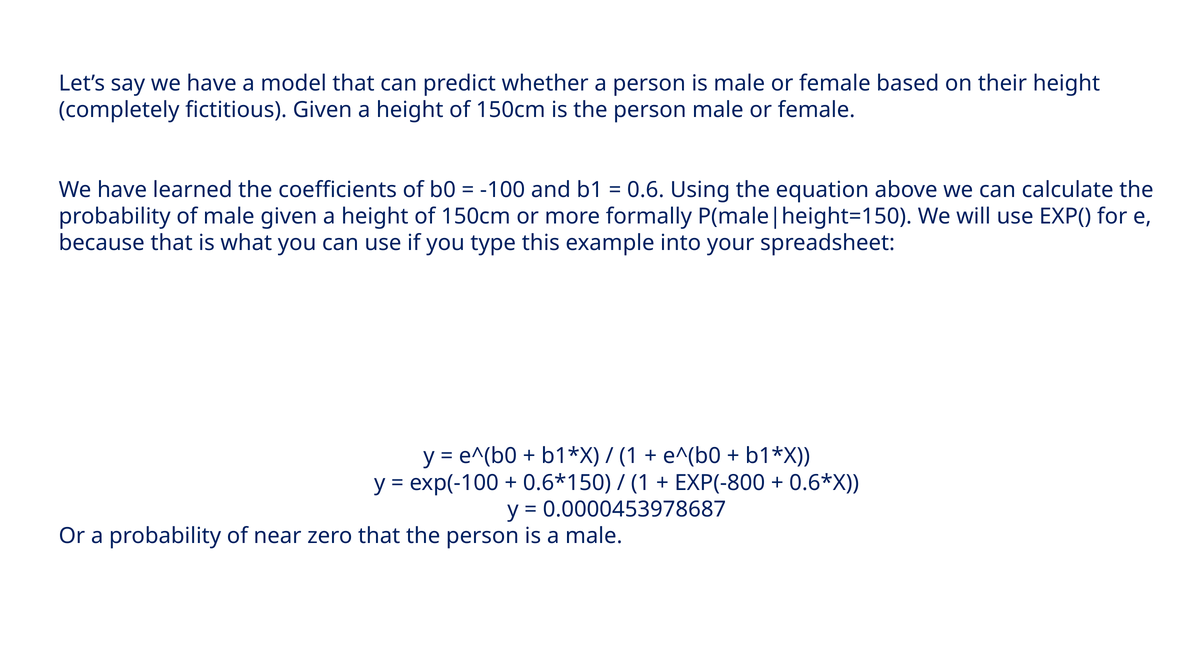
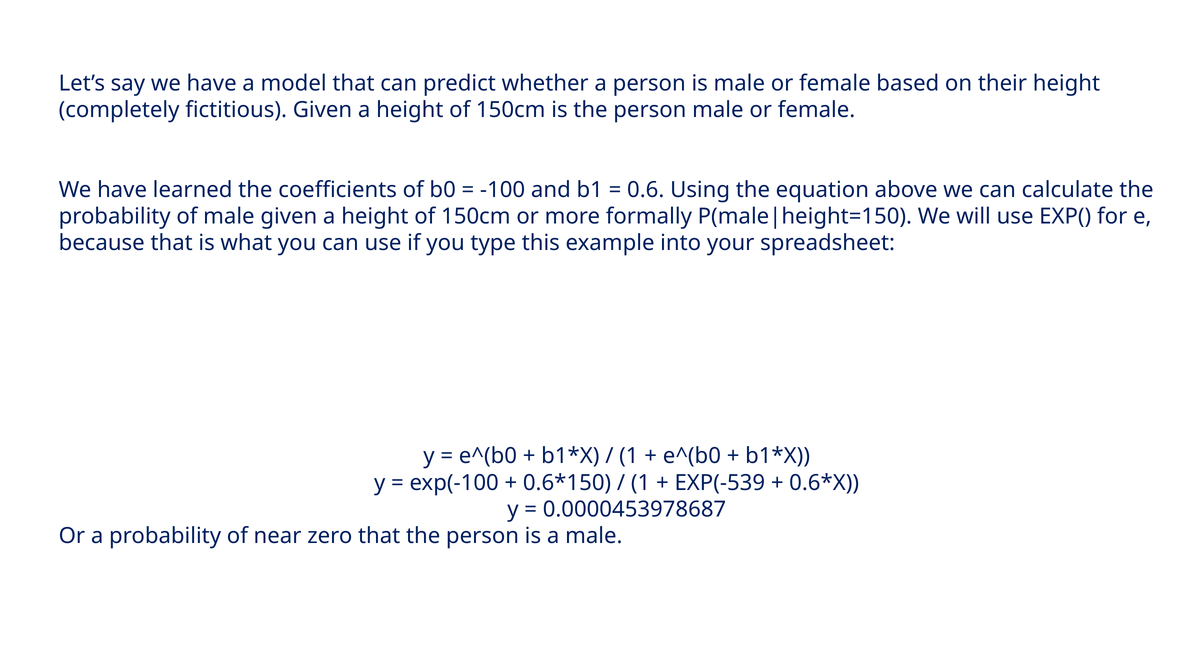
EXP(-800: EXP(-800 -> EXP(-539
